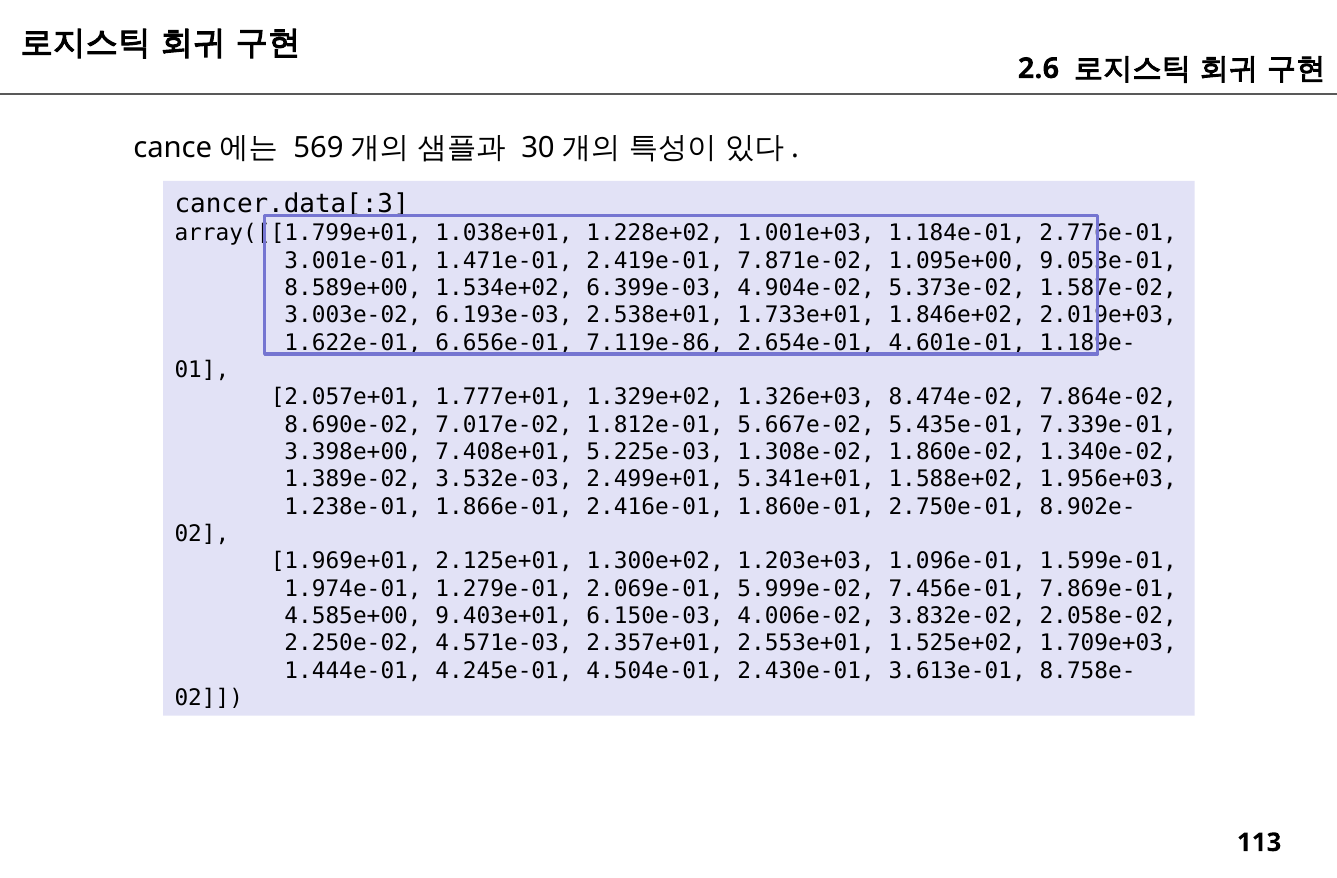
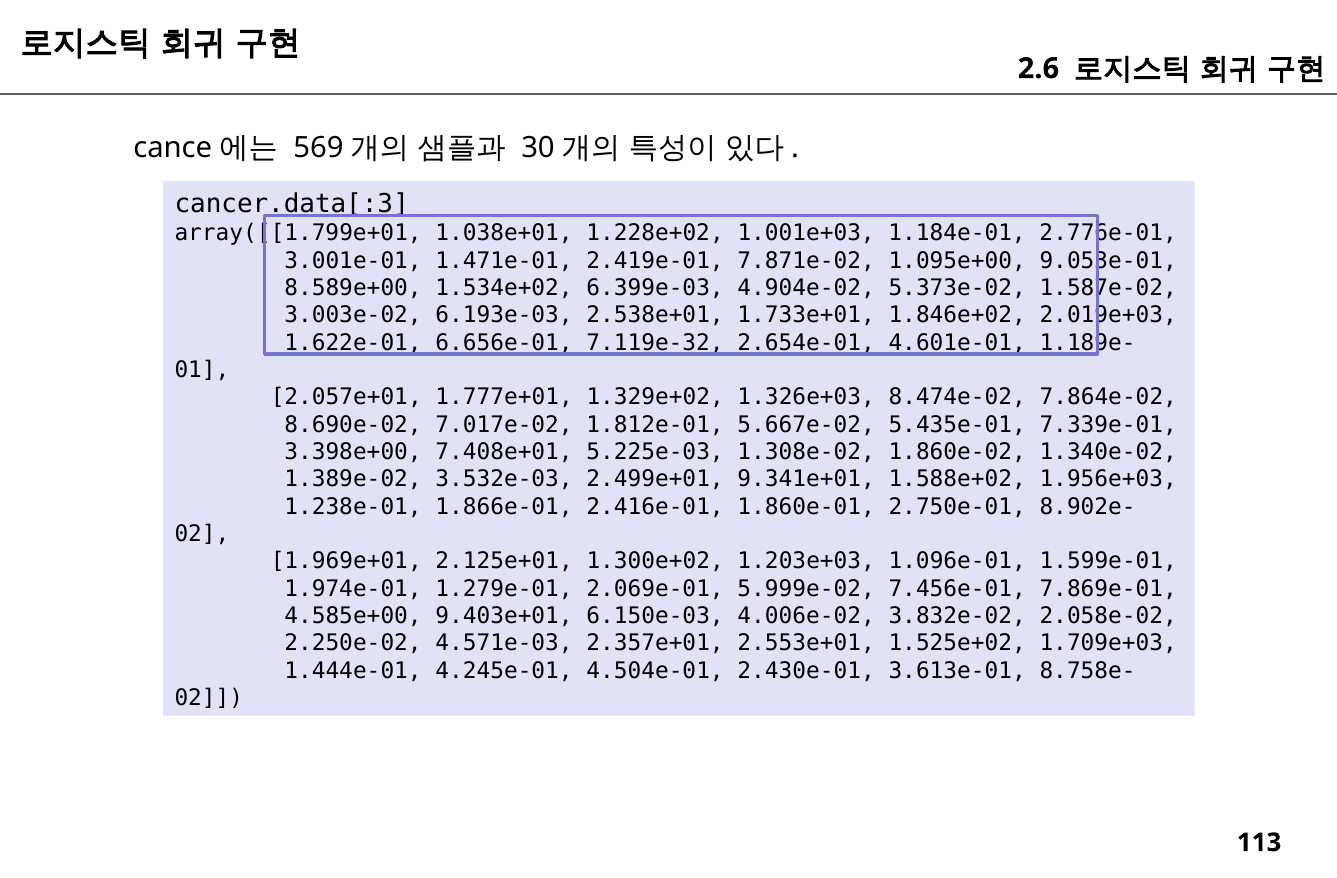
7.119e-86: 7.119e-86 -> 7.119e-32
5.341e+01: 5.341e+01 -> 9.341e+01
